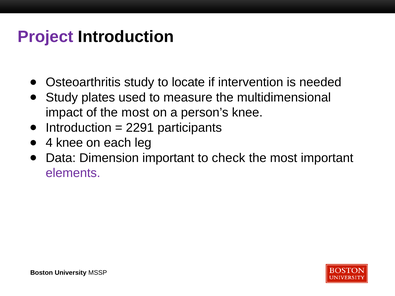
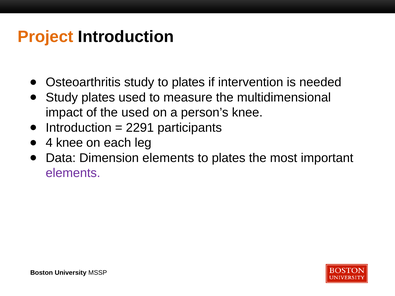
Project colour: purple -> orange
study to locate: locate -> plates
of the most: most -> used
Dimension important: important -> elements
check at (229, 158): check -> plates
